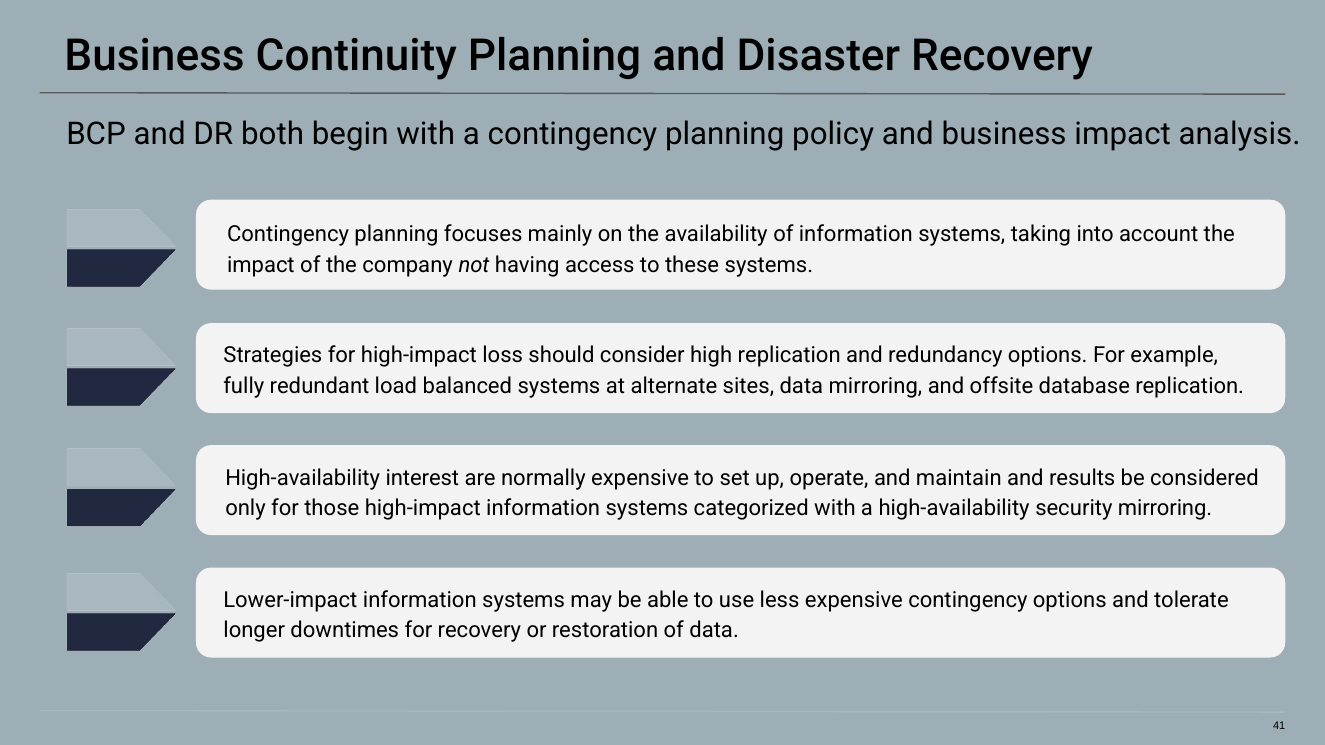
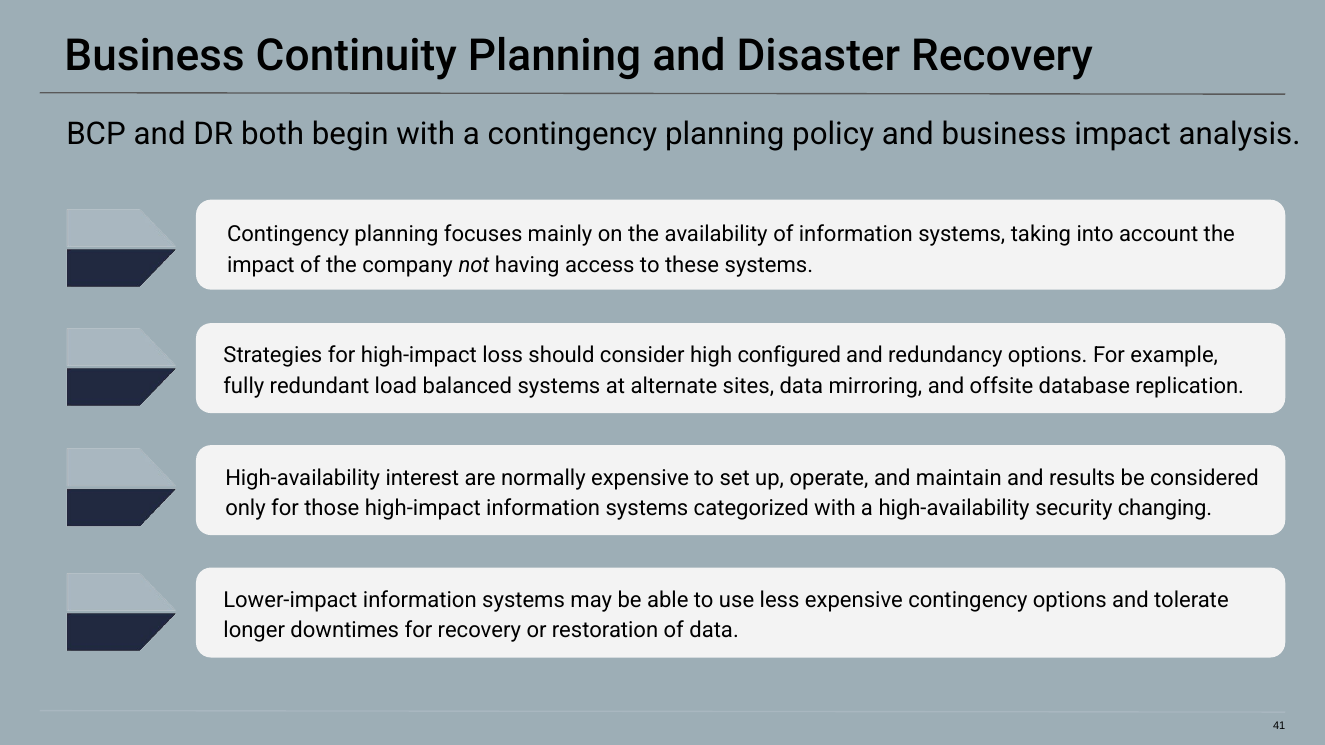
high replication: replication -> configured
security mirroring: mirroring -> changing
